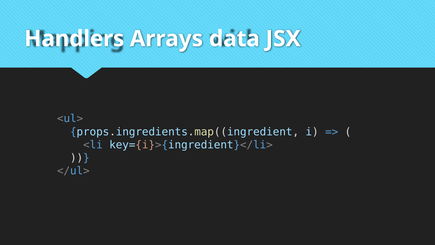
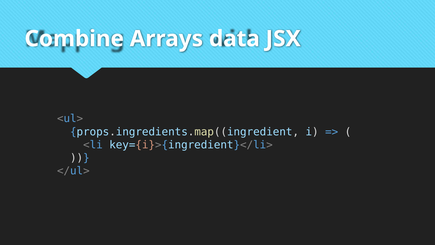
Handlers: Handlers -> Combine
